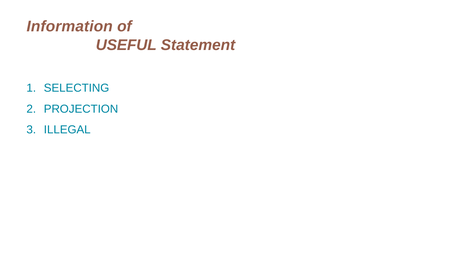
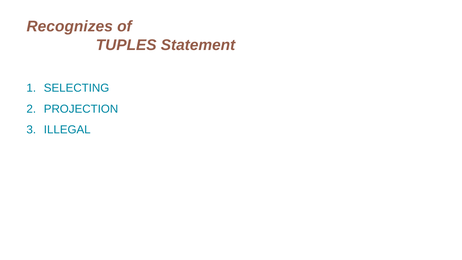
Information: Information -> Recognizes
USEFUL: USEFUL -> TUPLES
